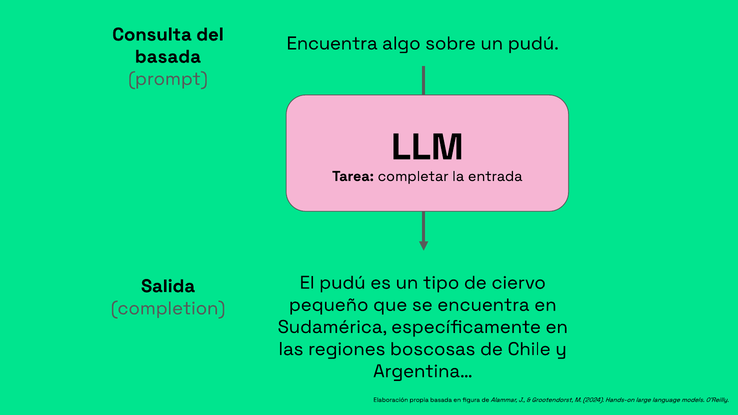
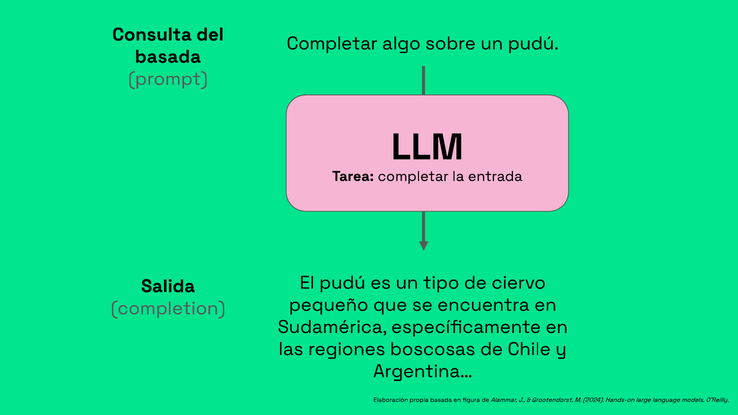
Encuentra at (332, 43): Encuentra -> Completar
